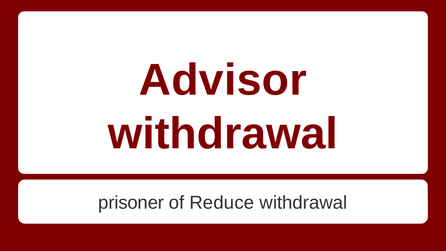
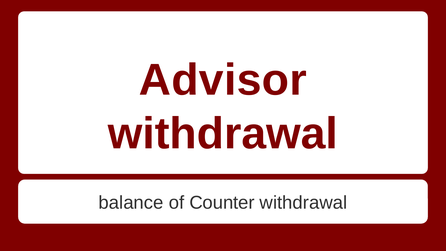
prisoner: prisoner -> balance
Reduce: Reduce -> Counter
